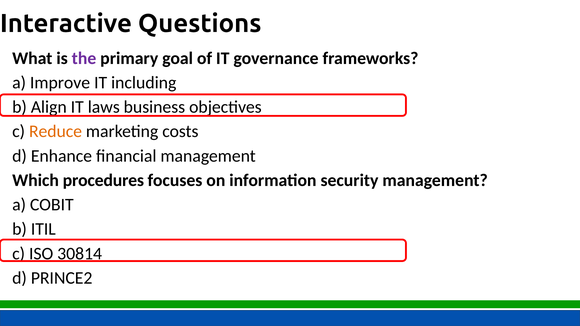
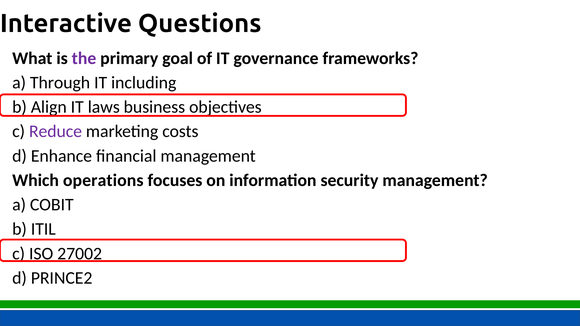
Improve: Improve -> Through
Reduce colour: orange -> purple
procedures: procedures -> operations
30814: 30814 -> 27002
